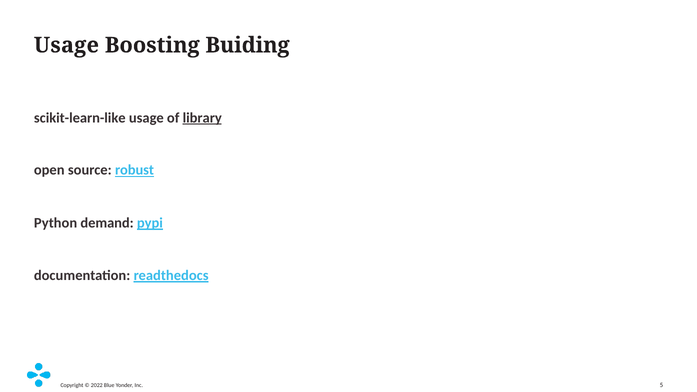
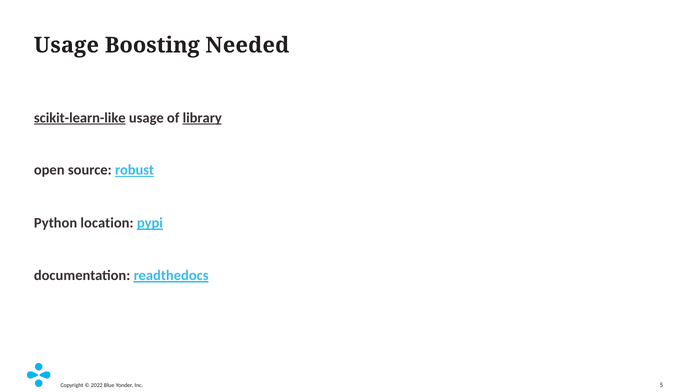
Buiding: Buiding -> Needed
scikit-learn-like underline: none -> present
demand: demand -> location
